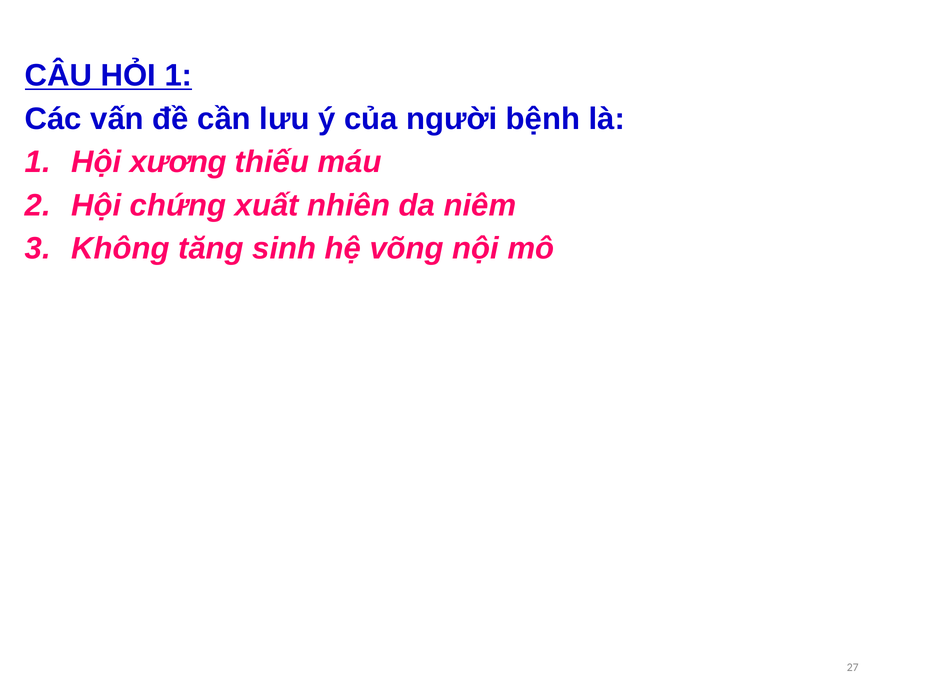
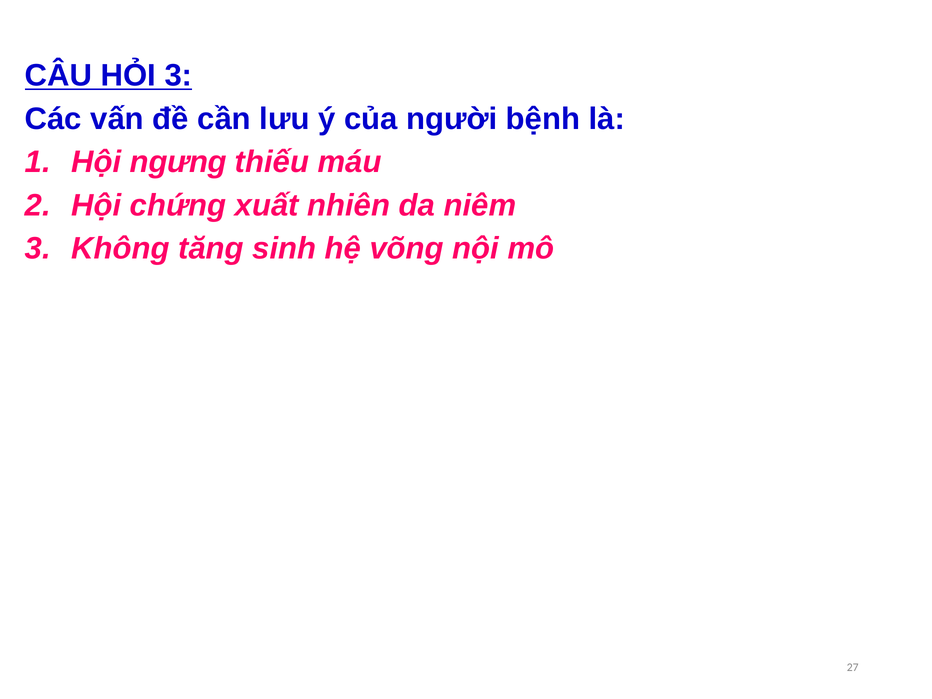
HỎI 1: 1 -> 3
xương: xương -> ngưng
